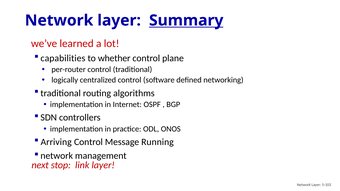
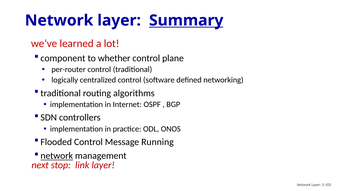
capabilities: capabilities -> component
Arriving: Arriving -> Flooded
network at (57, 156) underline: none -> present
